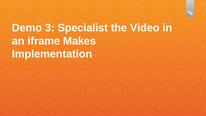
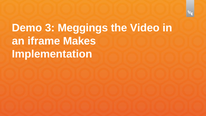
Specialist: Specialist -> Meggings
